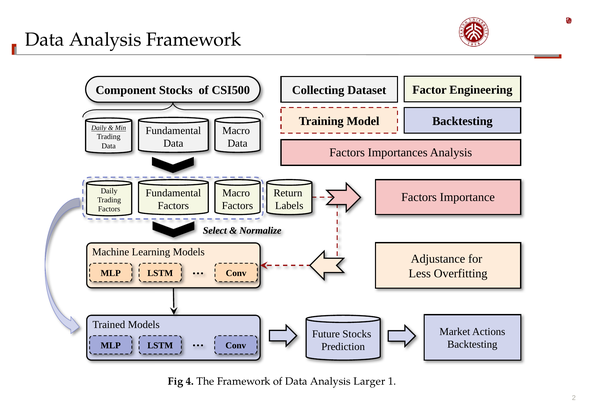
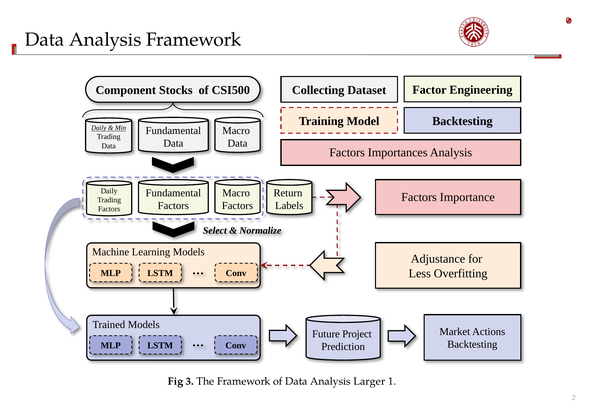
Future Stocks: Stocks -> Project
4: 4 -> 3
